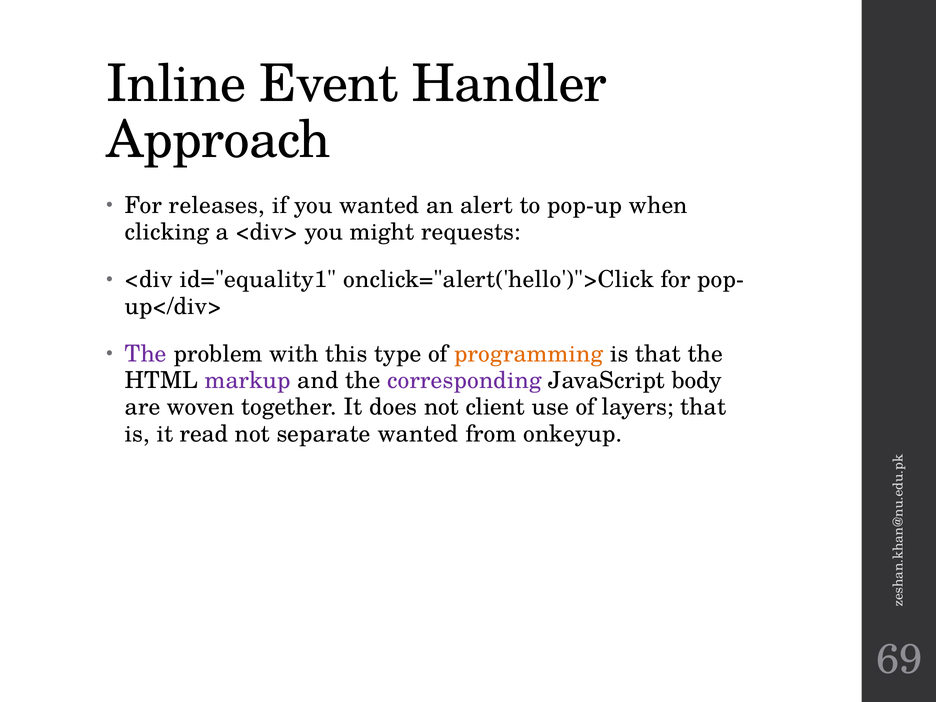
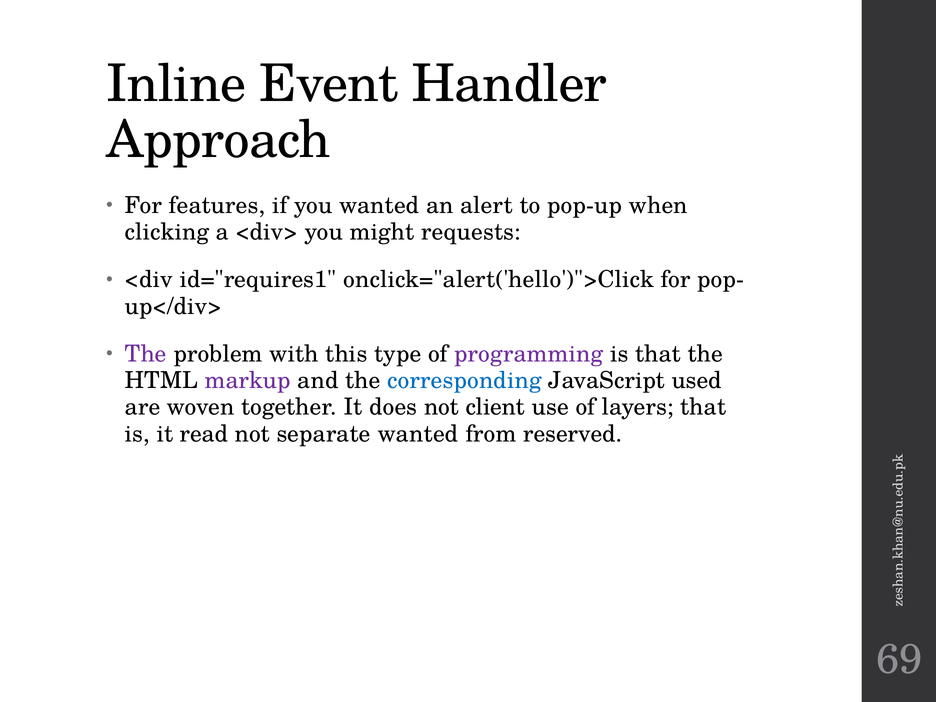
releases: releases -> features
id="equality1: id="equality1 -> id="requires1
programming colour: orange -> purple
corresponding colour: purple -> blue
body: body -> used
onkeyup: onkeyup -> reserved
